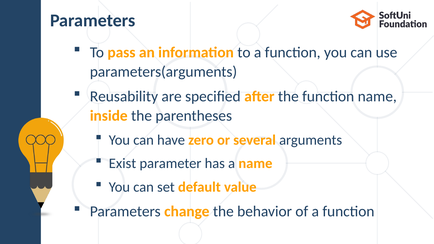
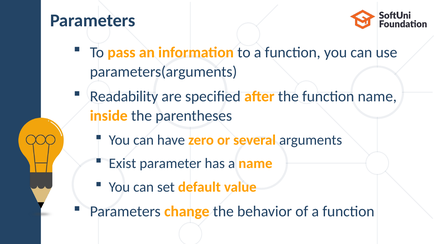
Reusability: Reusability -> Readability
